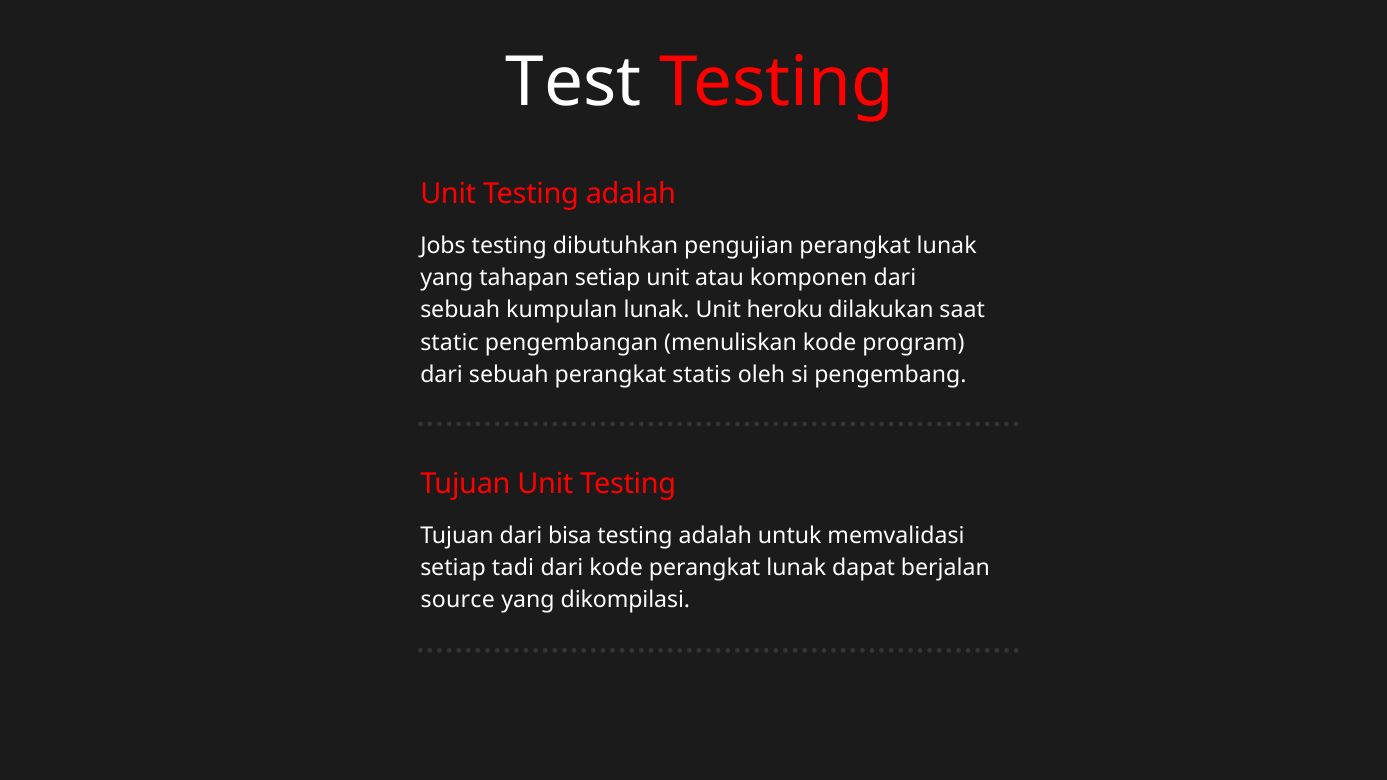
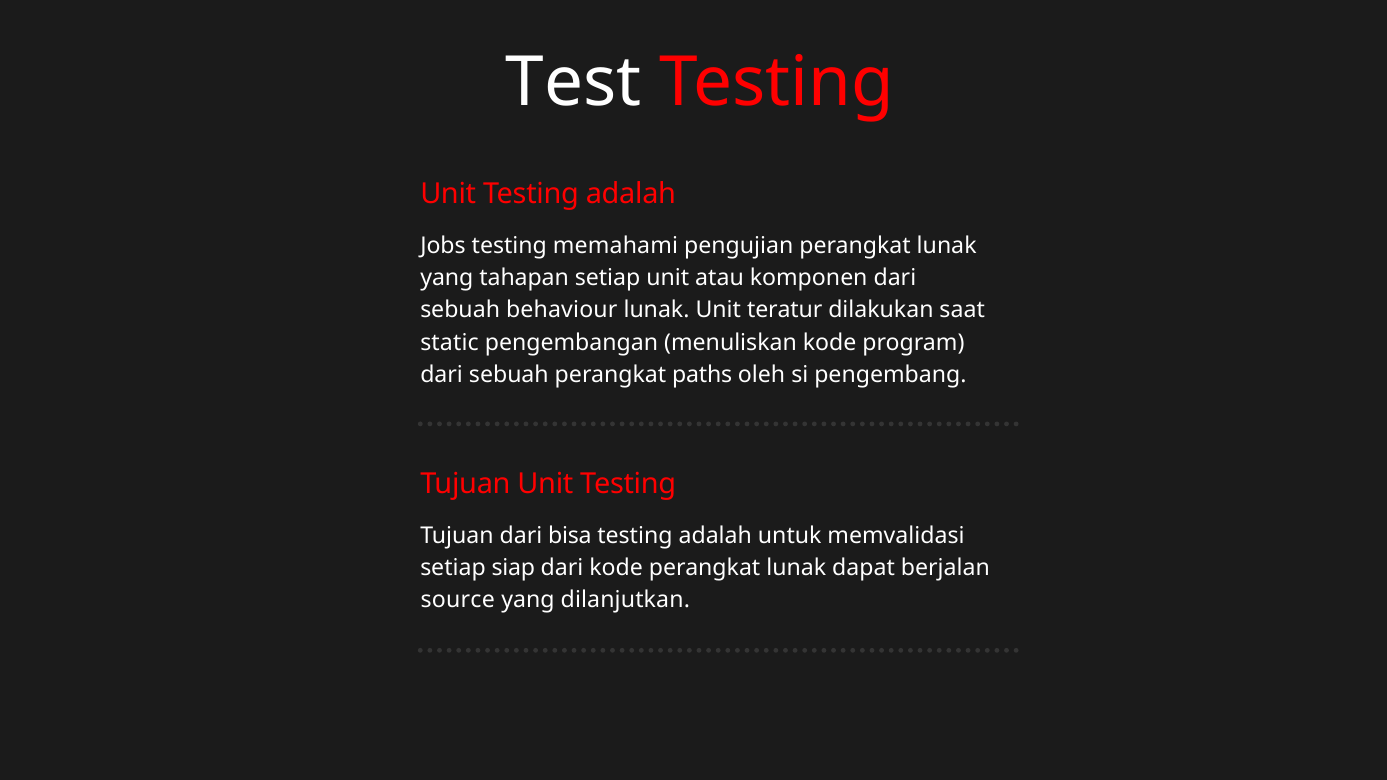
dibutuhkan: dibutuhkan -> memahami
kumpulan: kumpulan -> behaviour
heroku: heroku -> teratur
statis: statis -> paths
tadi: tadi -> siap
dikompilasi: dikompilasi -> dilanjutkan
